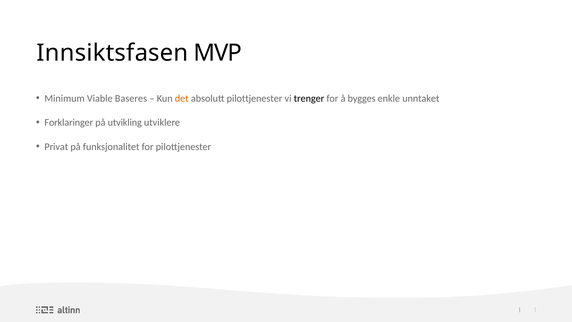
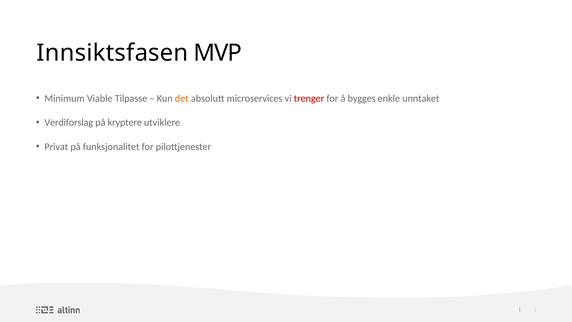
Baseres: Baseres -> Tilpasse
absolutt pilottjenester: pilottjenester -> microservices
trenger colour: black -> red
Forklaringer: Forklaringer -> Verdiforslag
utvikling: utvikling -> kryptere
